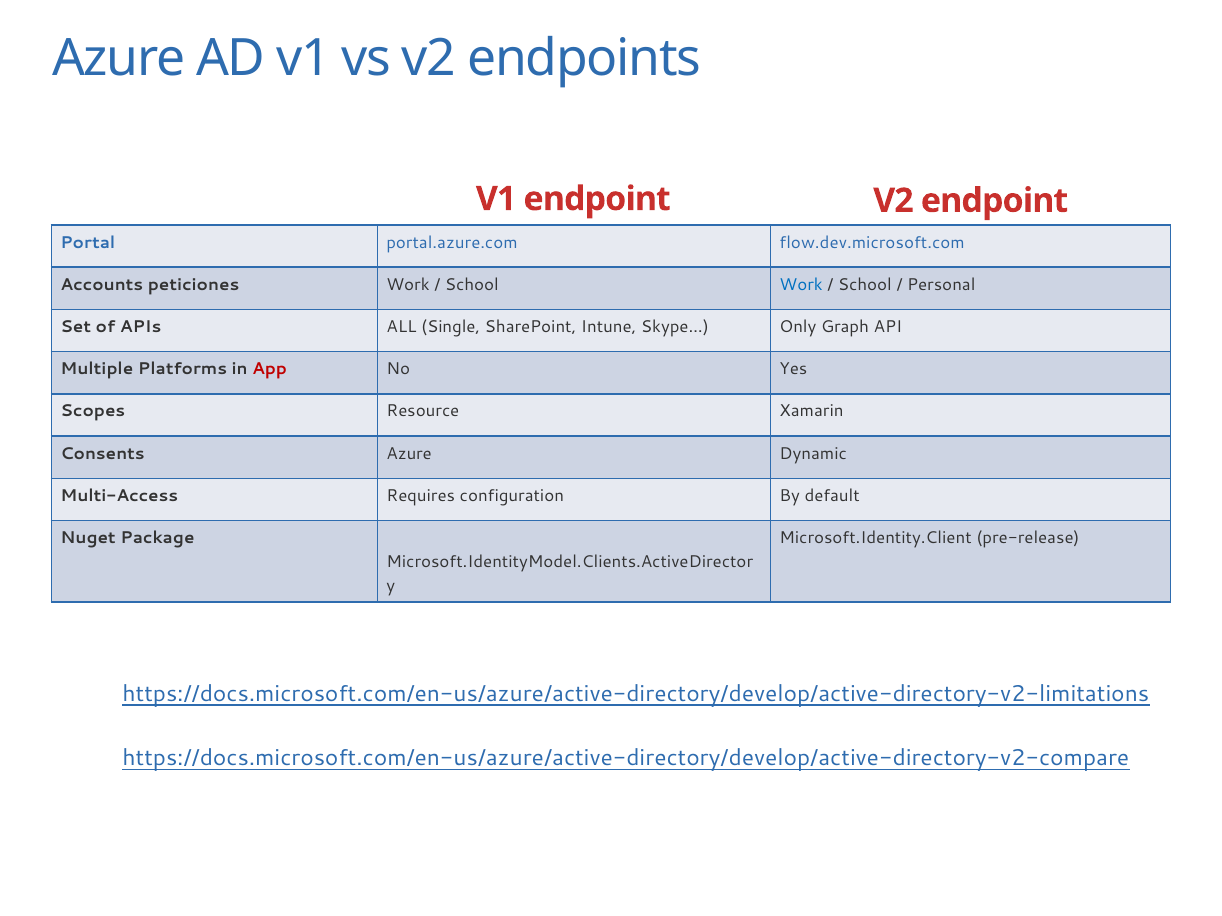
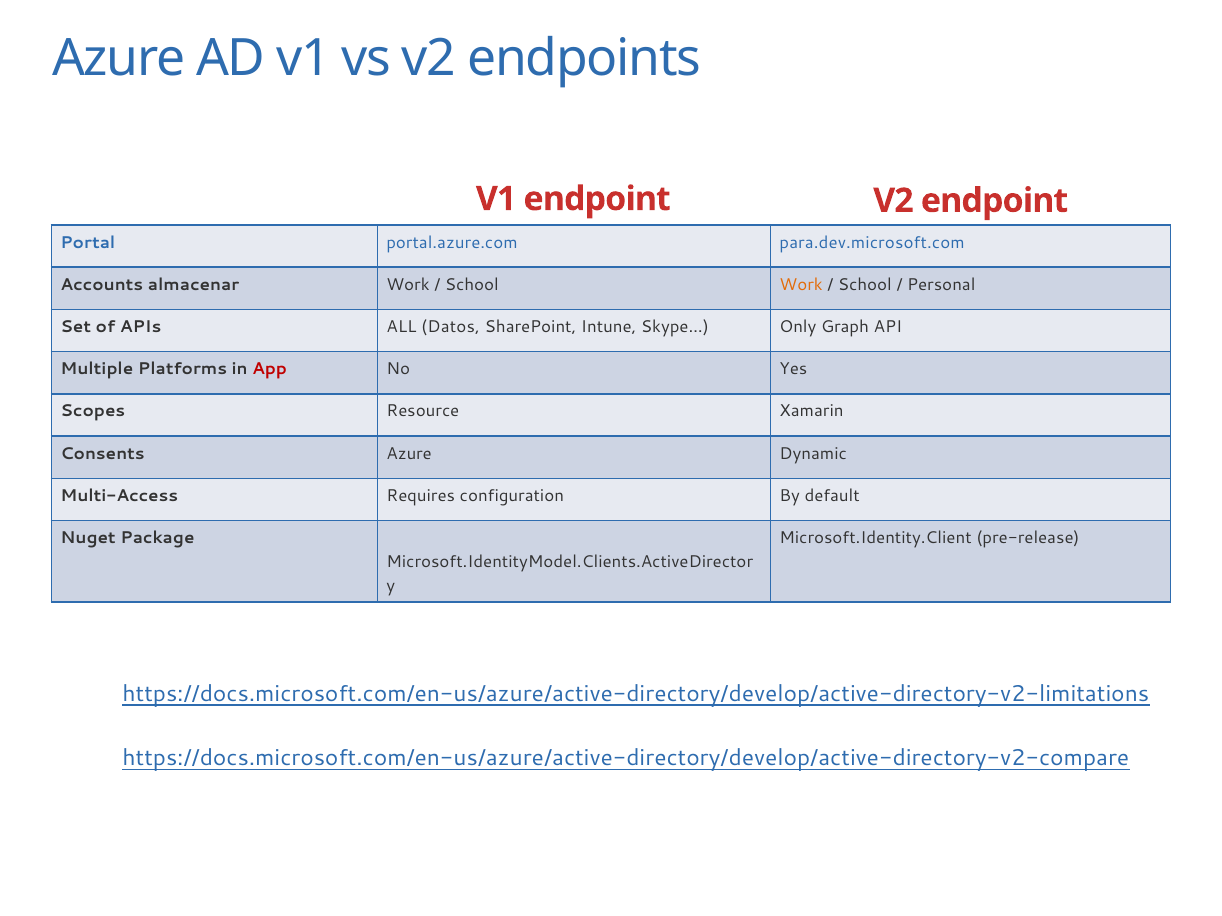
flow.dev.microsoft.com: flow.dev.microsoft.com -> para.dev.microsoft.com
peticiones: peticiones -> almacenar
Work at (801, 285) colour: blue -> orange
Single: Single -> Datos
